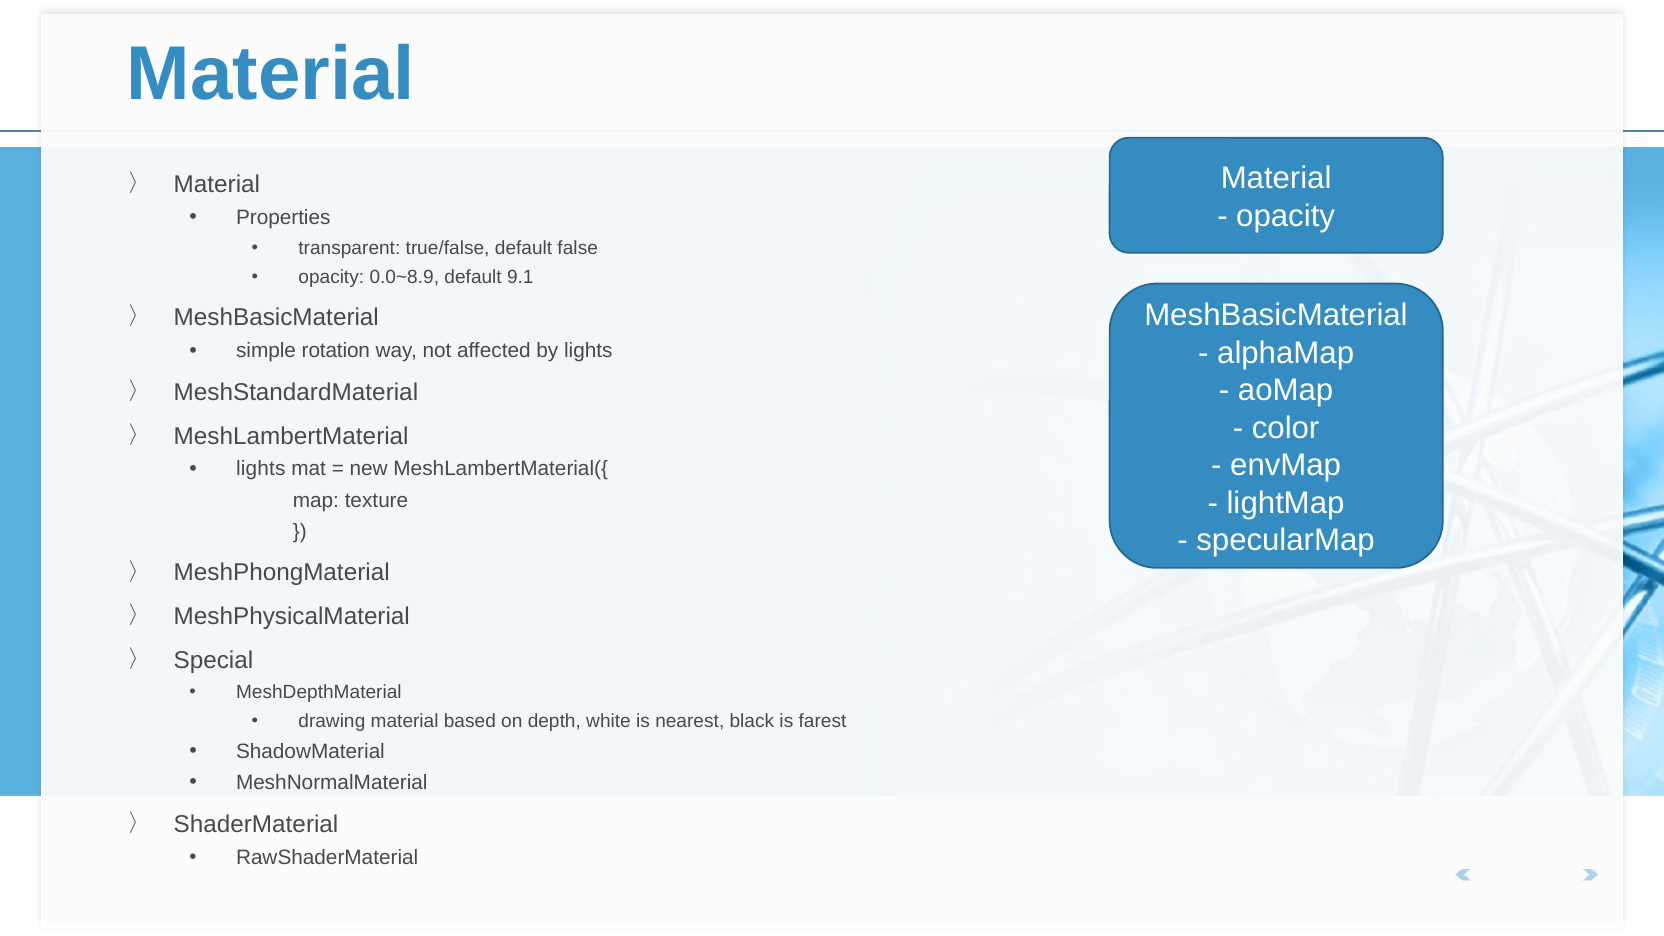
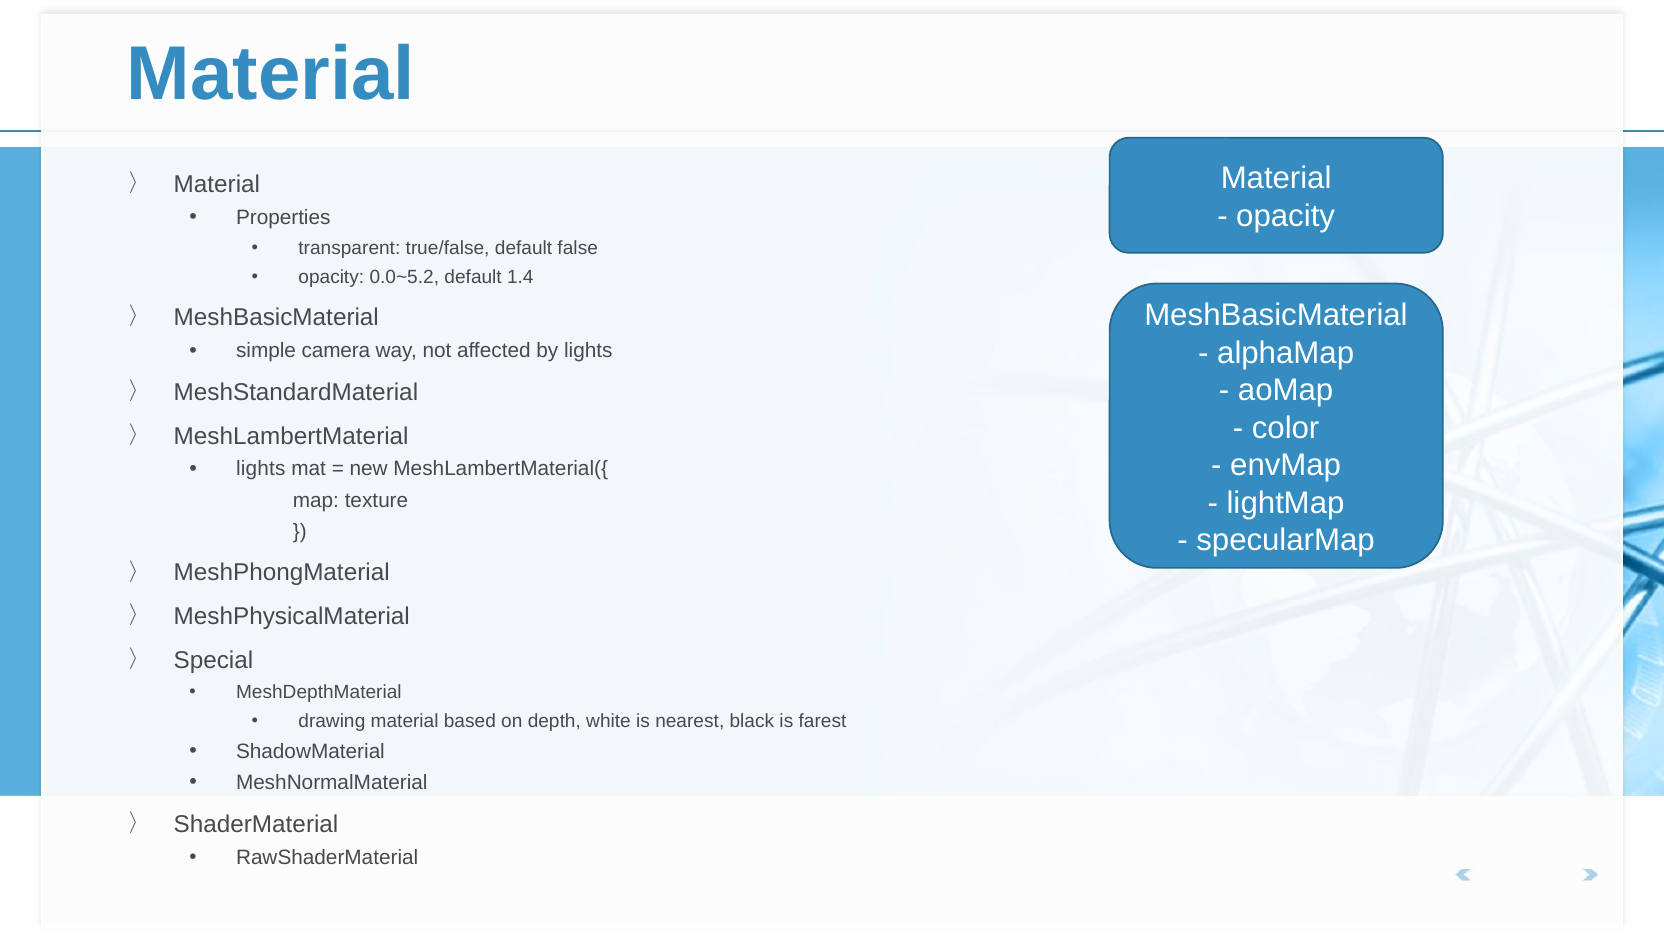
0.0~8.9: 0.0~8.9 -> 0.0~5.2
9.1: 9.1 -> 1.4
rotation: rotation -> camera
